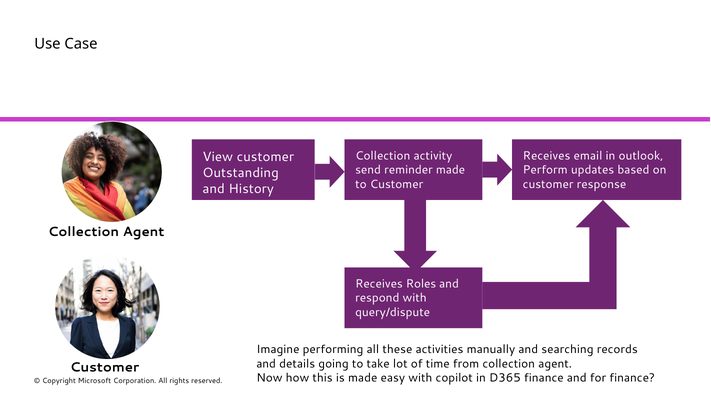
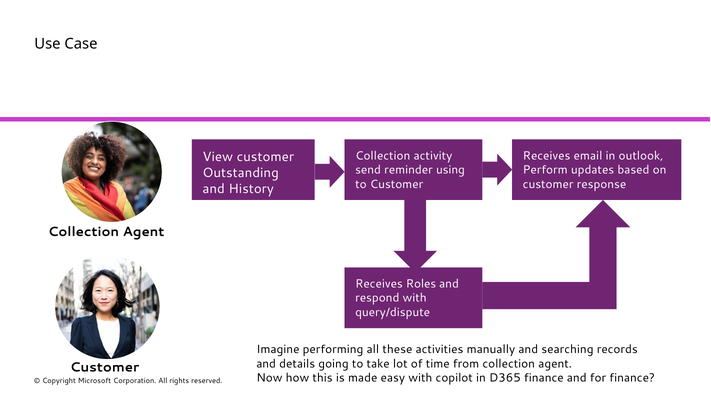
reminder made: made -> using
